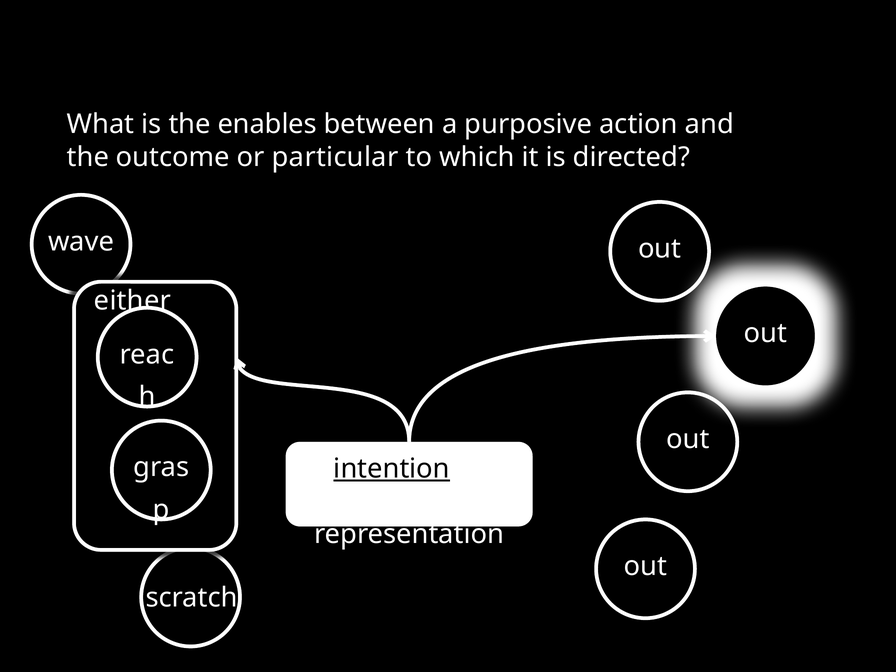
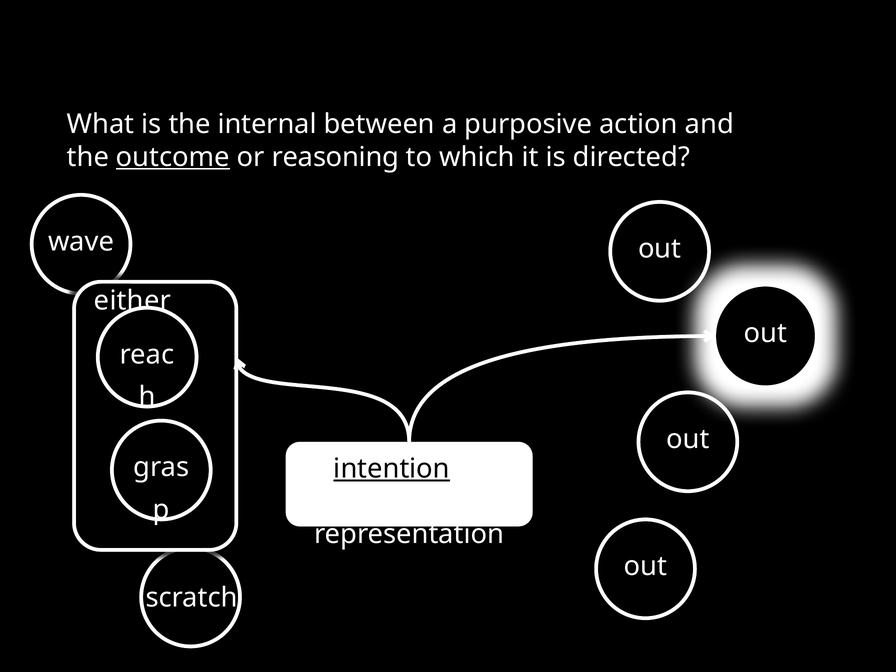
enables: enables -> internal
outcome underline: none -> present
particular: particular -> reasoning
